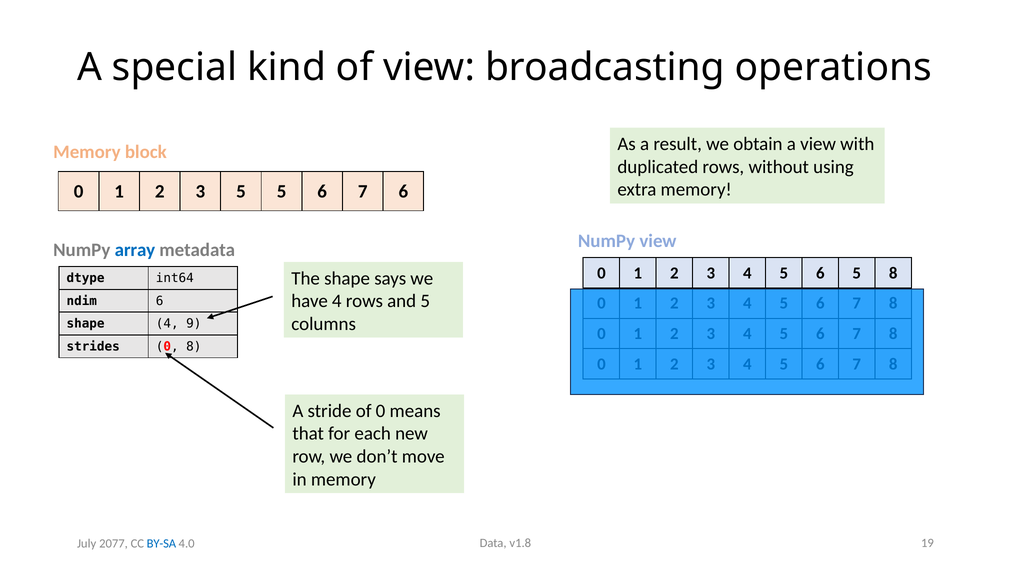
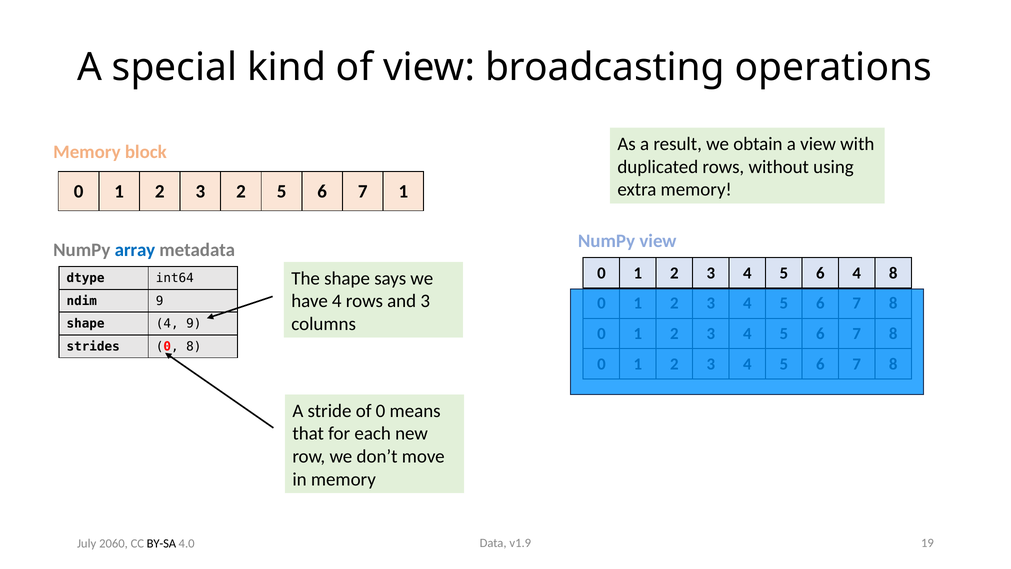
3 5: 5 -> 2
7 6: 6 -> 1
6 5: 5 -> 4
and 5: 5 -> 3
ndim 6: 6 -> 9
v1.8: v1.8 -> v1.9
2077: 2077 -> 2060
BY-SA colour: blue -> black
